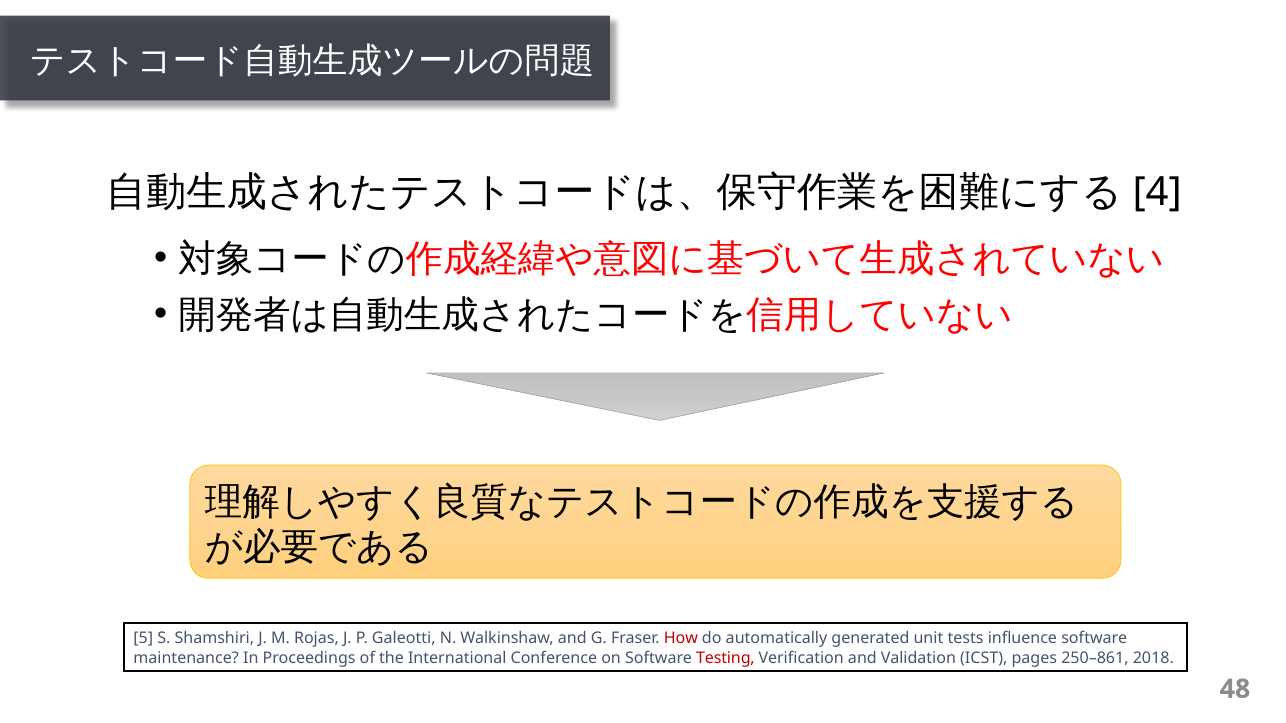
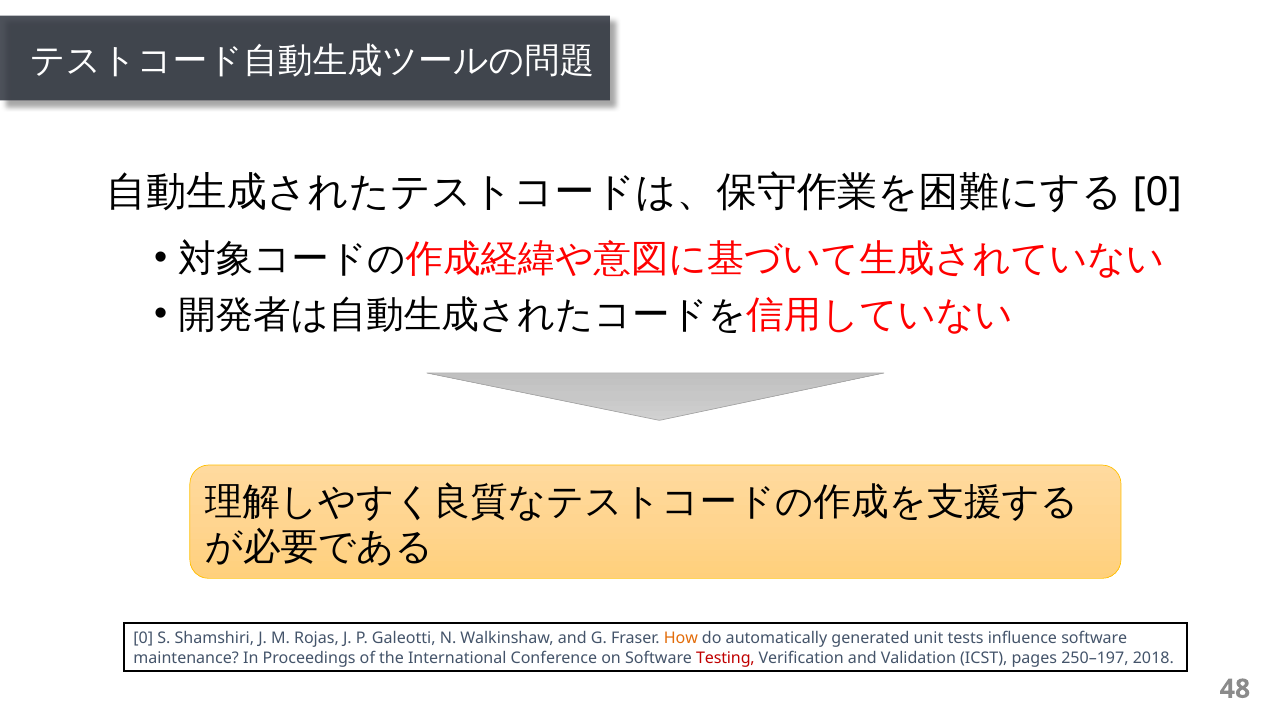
4 at (1157, 192): 4 -> 0
5 at (143, 639): 5 -> 0
How colour: red -> orange
250–861: 250–861 -> 250–197
